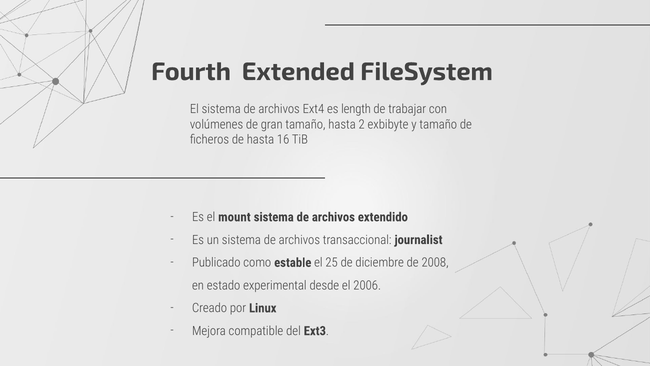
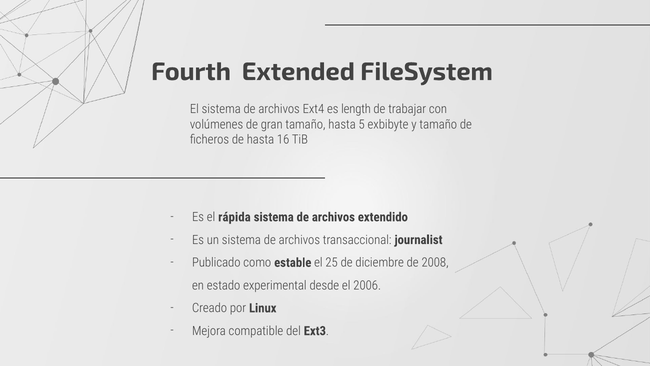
2: 2 -> 5
mount: mount -> rápida
